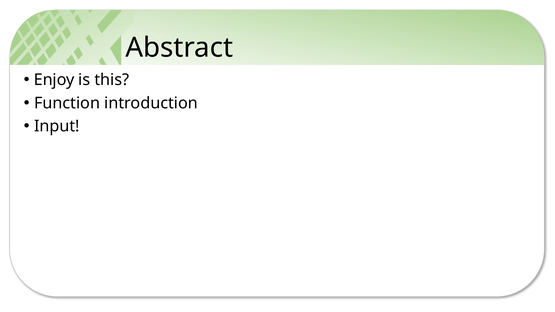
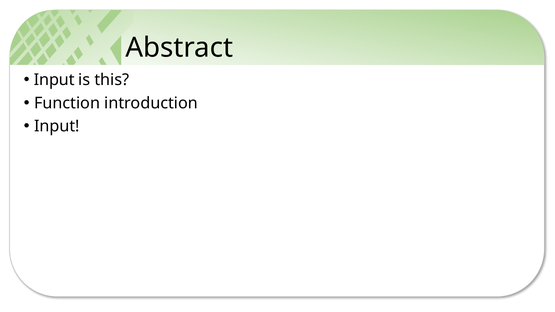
Enjoy at (54, 80): Enjoy -> Input
